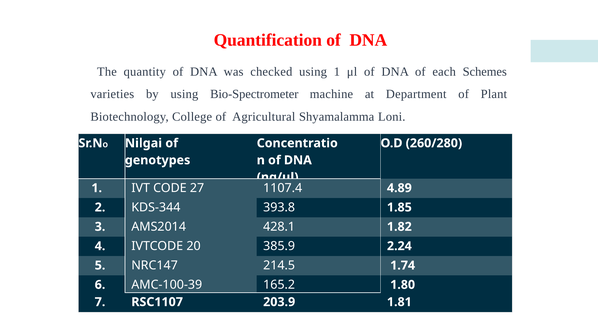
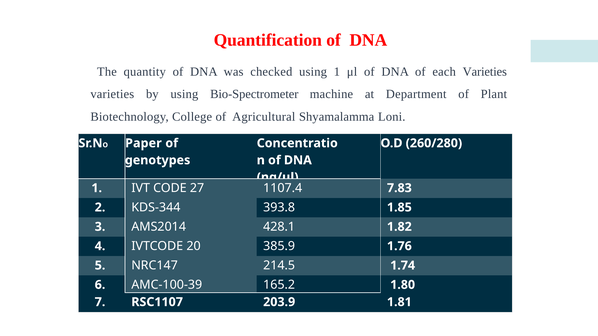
each Schemes: Schemes -> Varieties
Nilgai: Nilgai -> Paper
4.89: 4.89 -> 7.83
2.24: 2.24 -> 1.76
